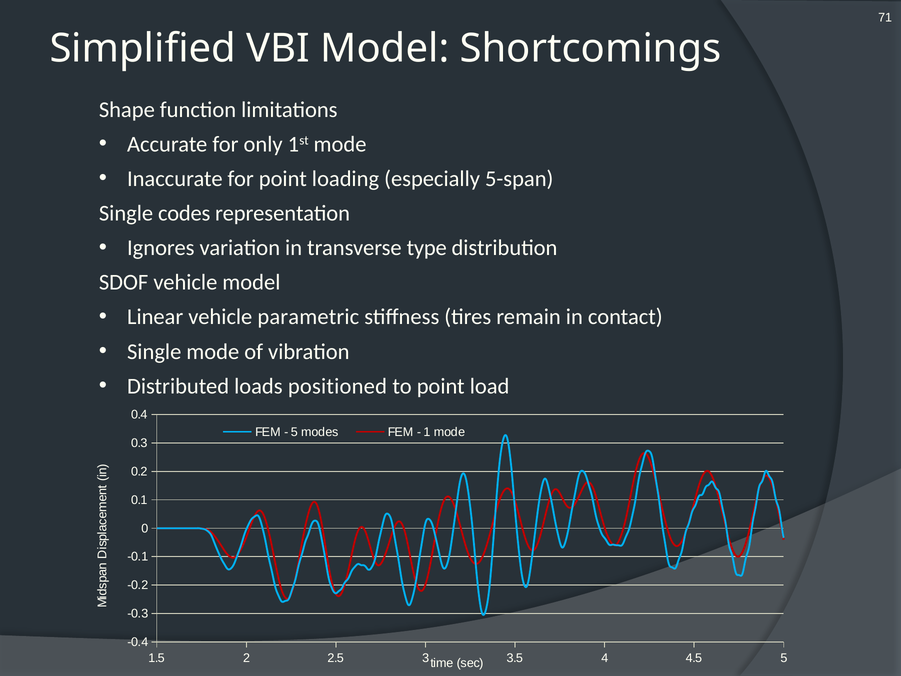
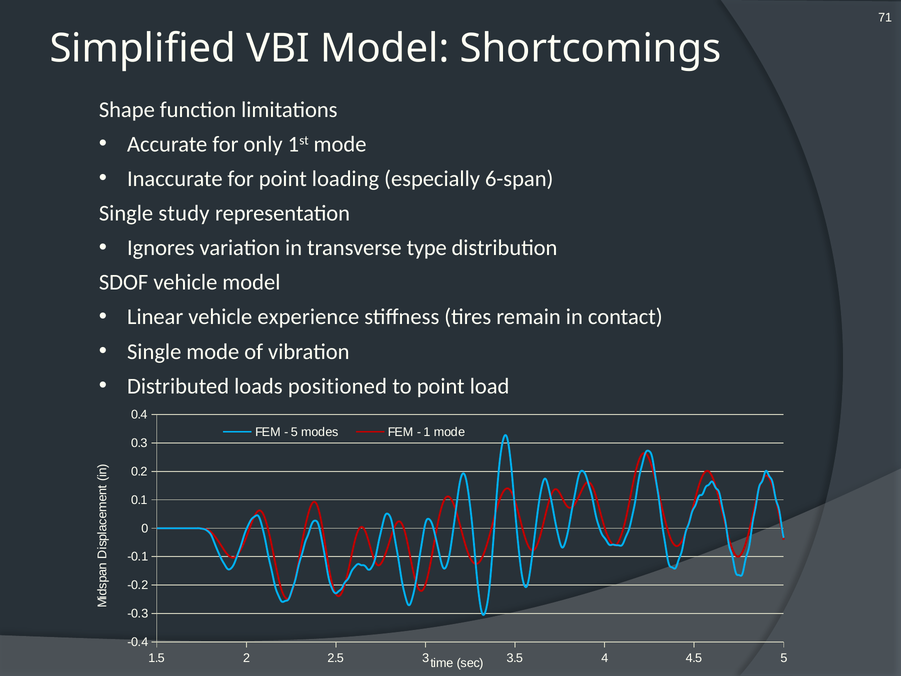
5-span: 5-span -> 6-span
codes: codes -> study
parametric: parametric -> experience
